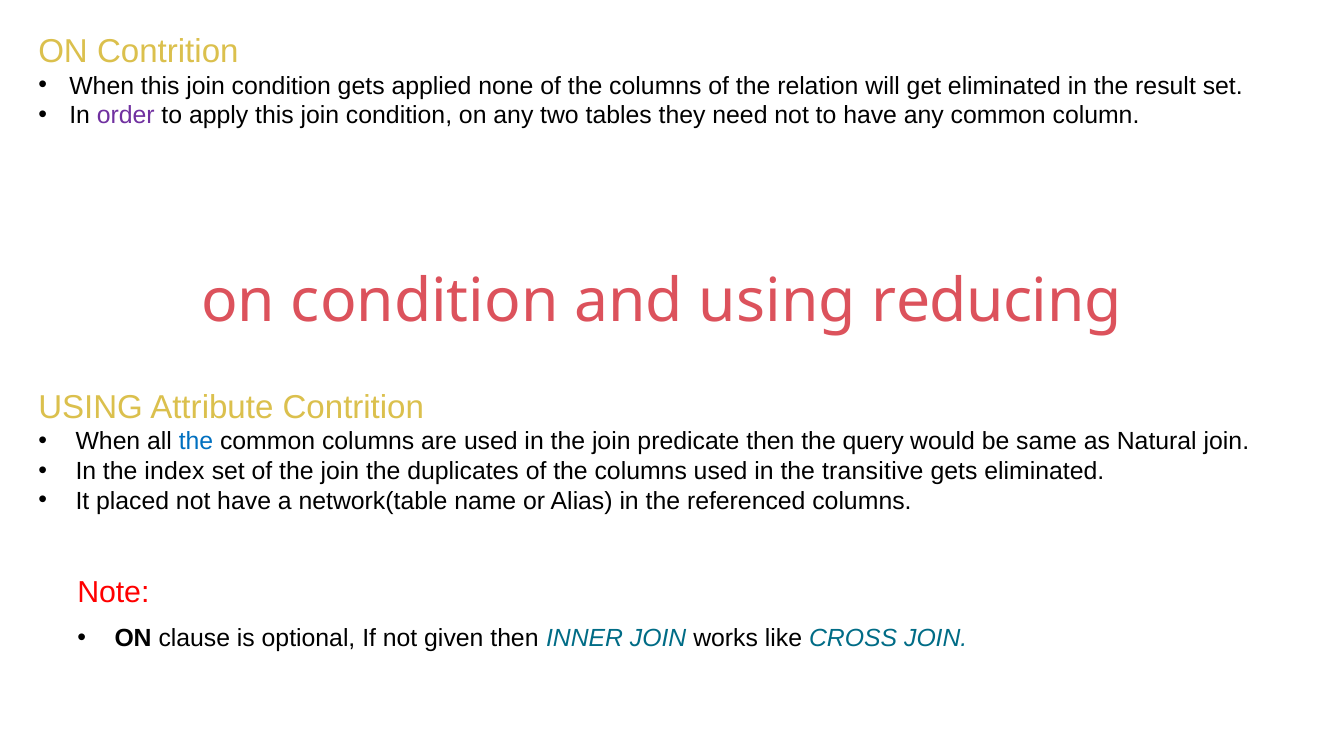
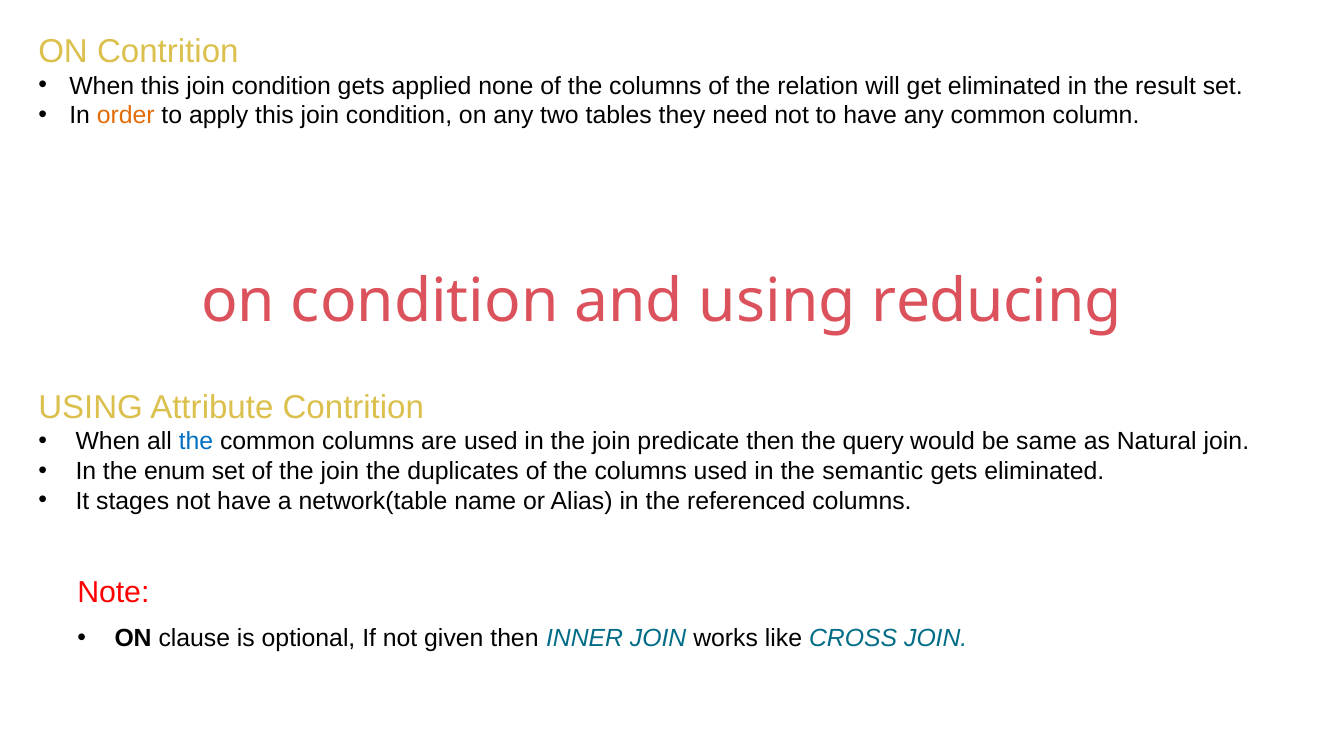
order colour: purple -> orange
index: index -> enum
transitive: transitive -> semantic
placed: placed -> stages
